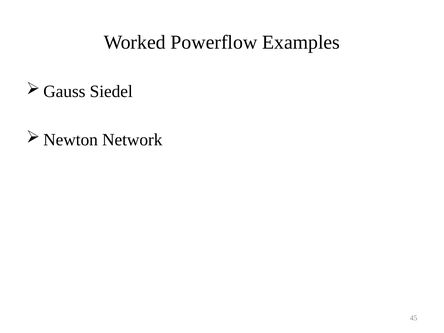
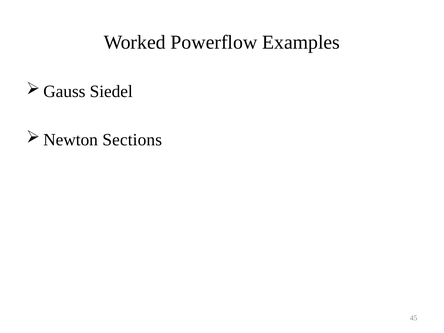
Network: Network -> Sections
